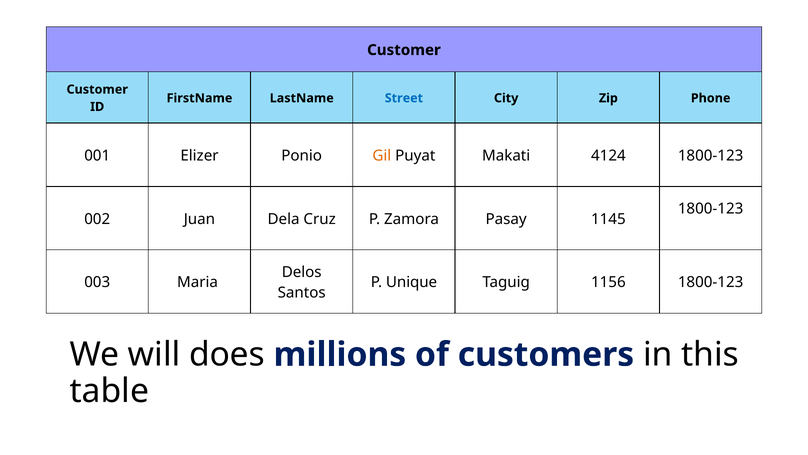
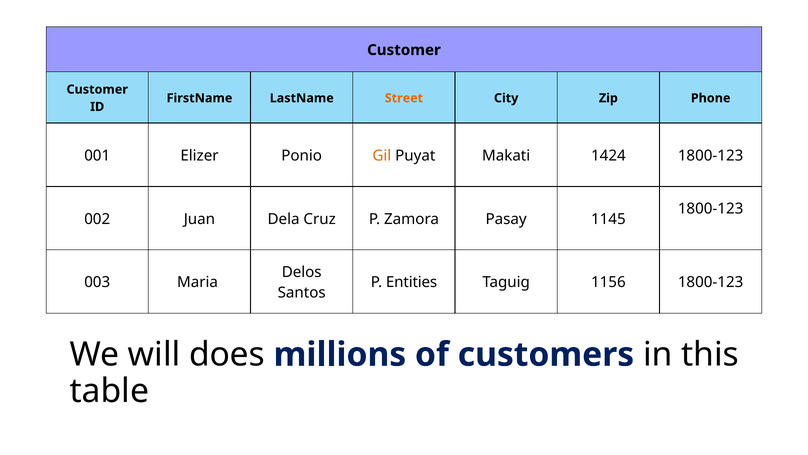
Street colour: blue -> orange
4124: 4124 -> 1424
Unique: Unique -> Entities
